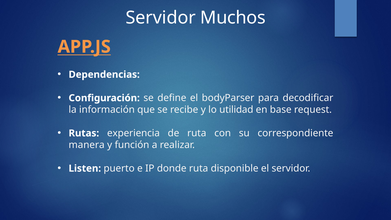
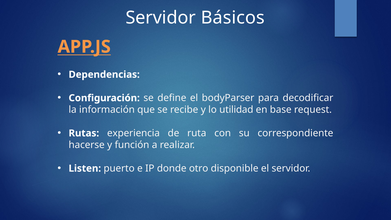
Muchos: Muchos -> Básicos
manera: manera -> hacerse
donde ruta: ruta -> otro
